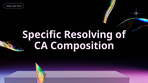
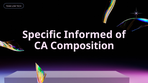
Resolving: Resolving -> Informed
